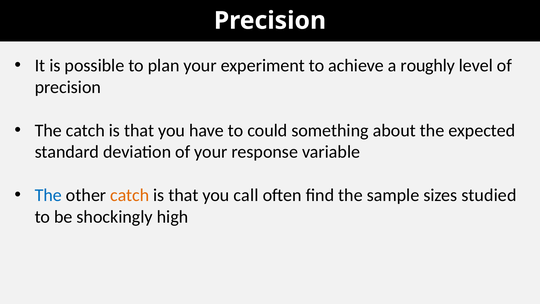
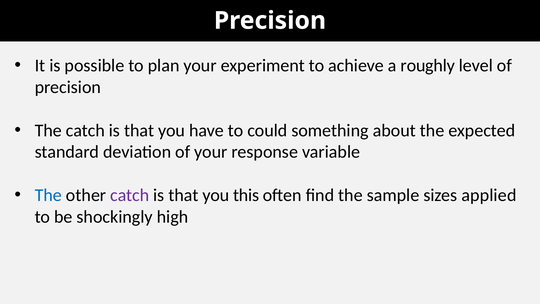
catch at (130, 195) colour: orange -> purple
call: call -> this
studied: studied -> applied
